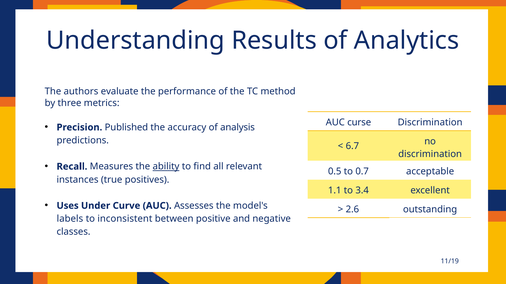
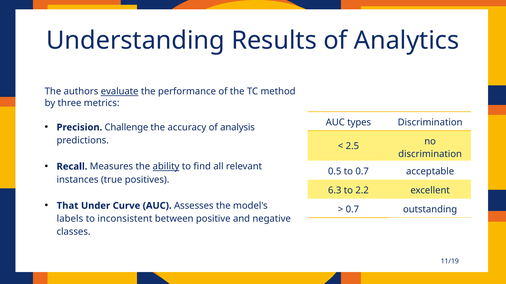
evaluate underline: none -> present
curse: curse -> types
Published: Published -> Challenge
6.7: 6.7 -> 2.5
1.1: 1.1 -> 6.3
3.4: 3.4 -> 2.2
Uses: Uses -> That
2.6 at (352, 210): 2.6 -> 0.7
